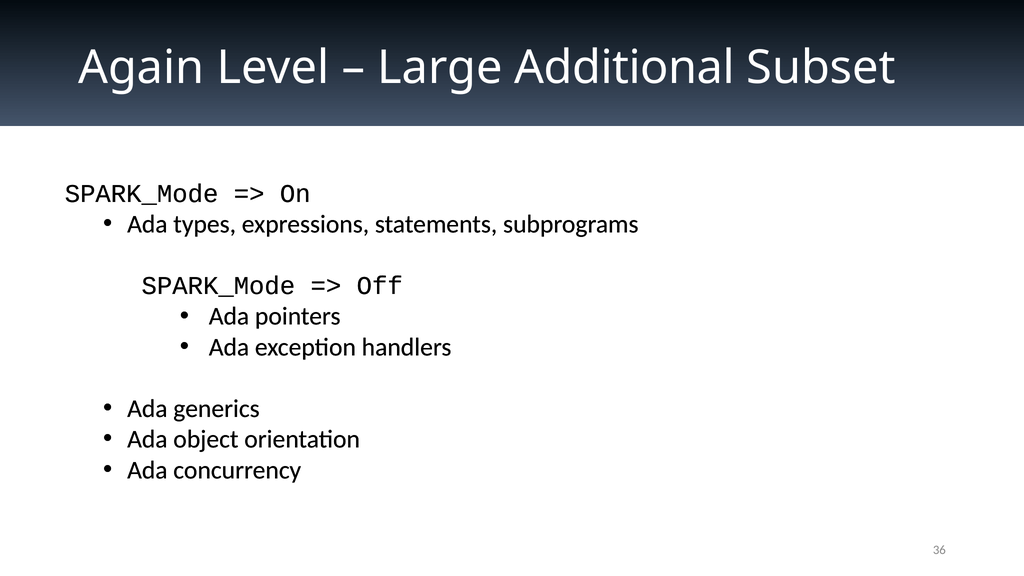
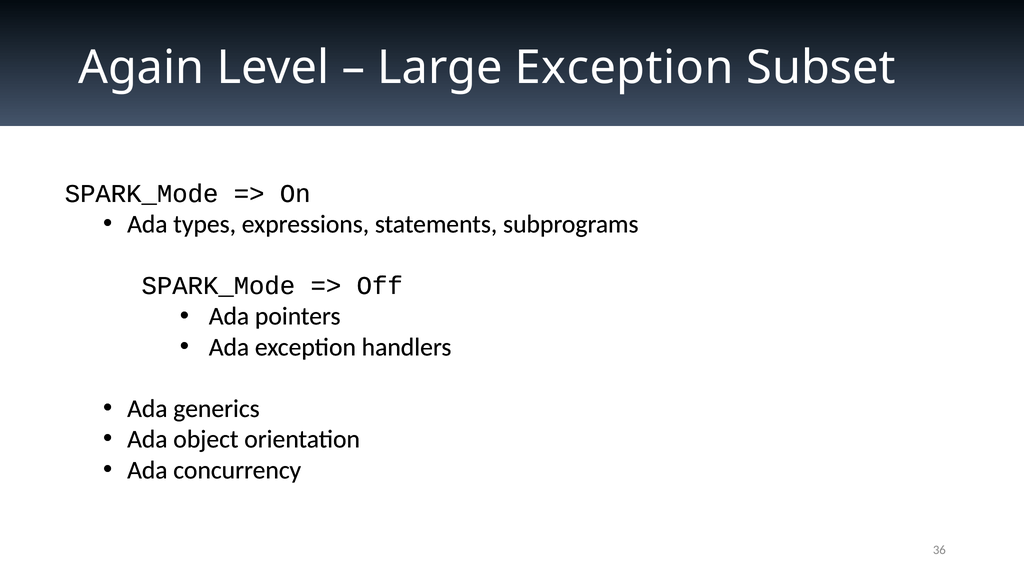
Large Additional: Additional -> Exception
